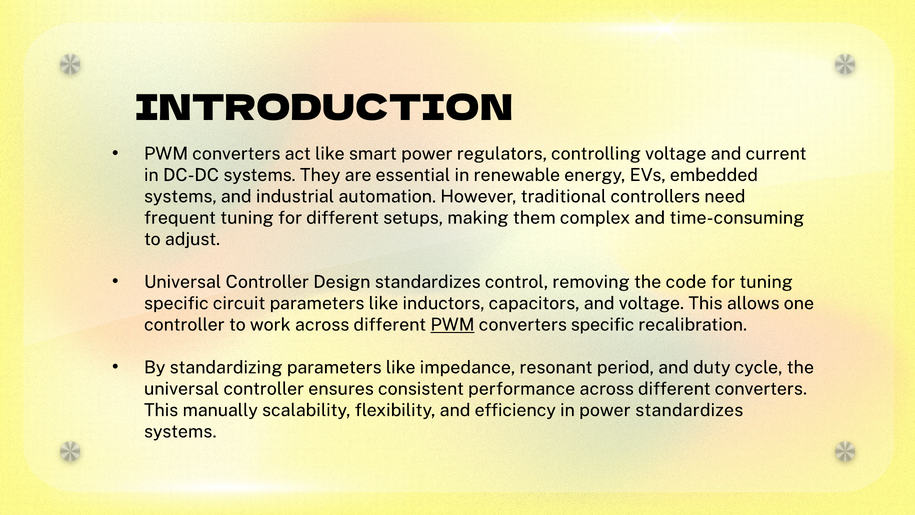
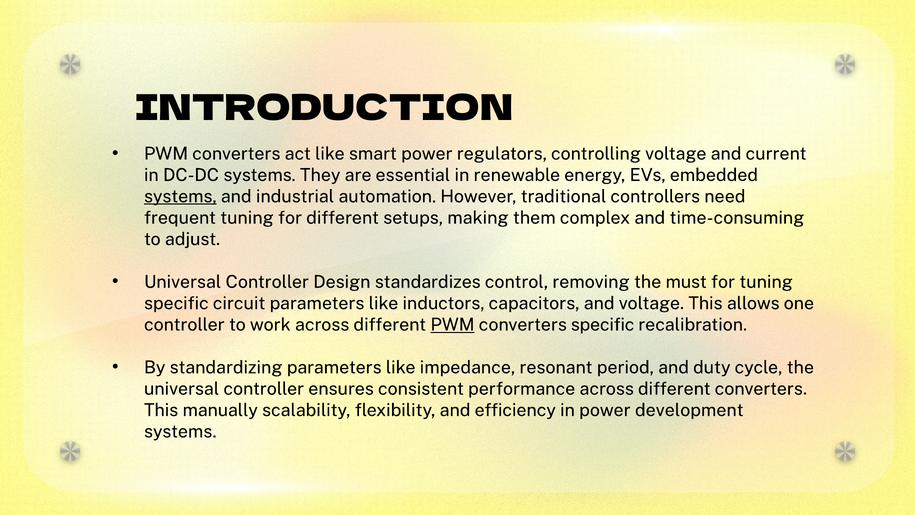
systems at (180, 196) underline: none -> present
code: code -> must
power standardizes: standardizes -> development
